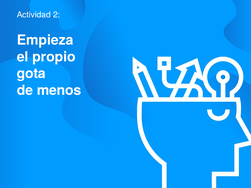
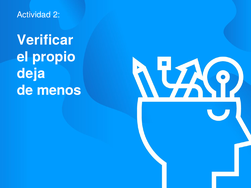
Empieza: Empieza -> Verificar
gota: gota -> deja
